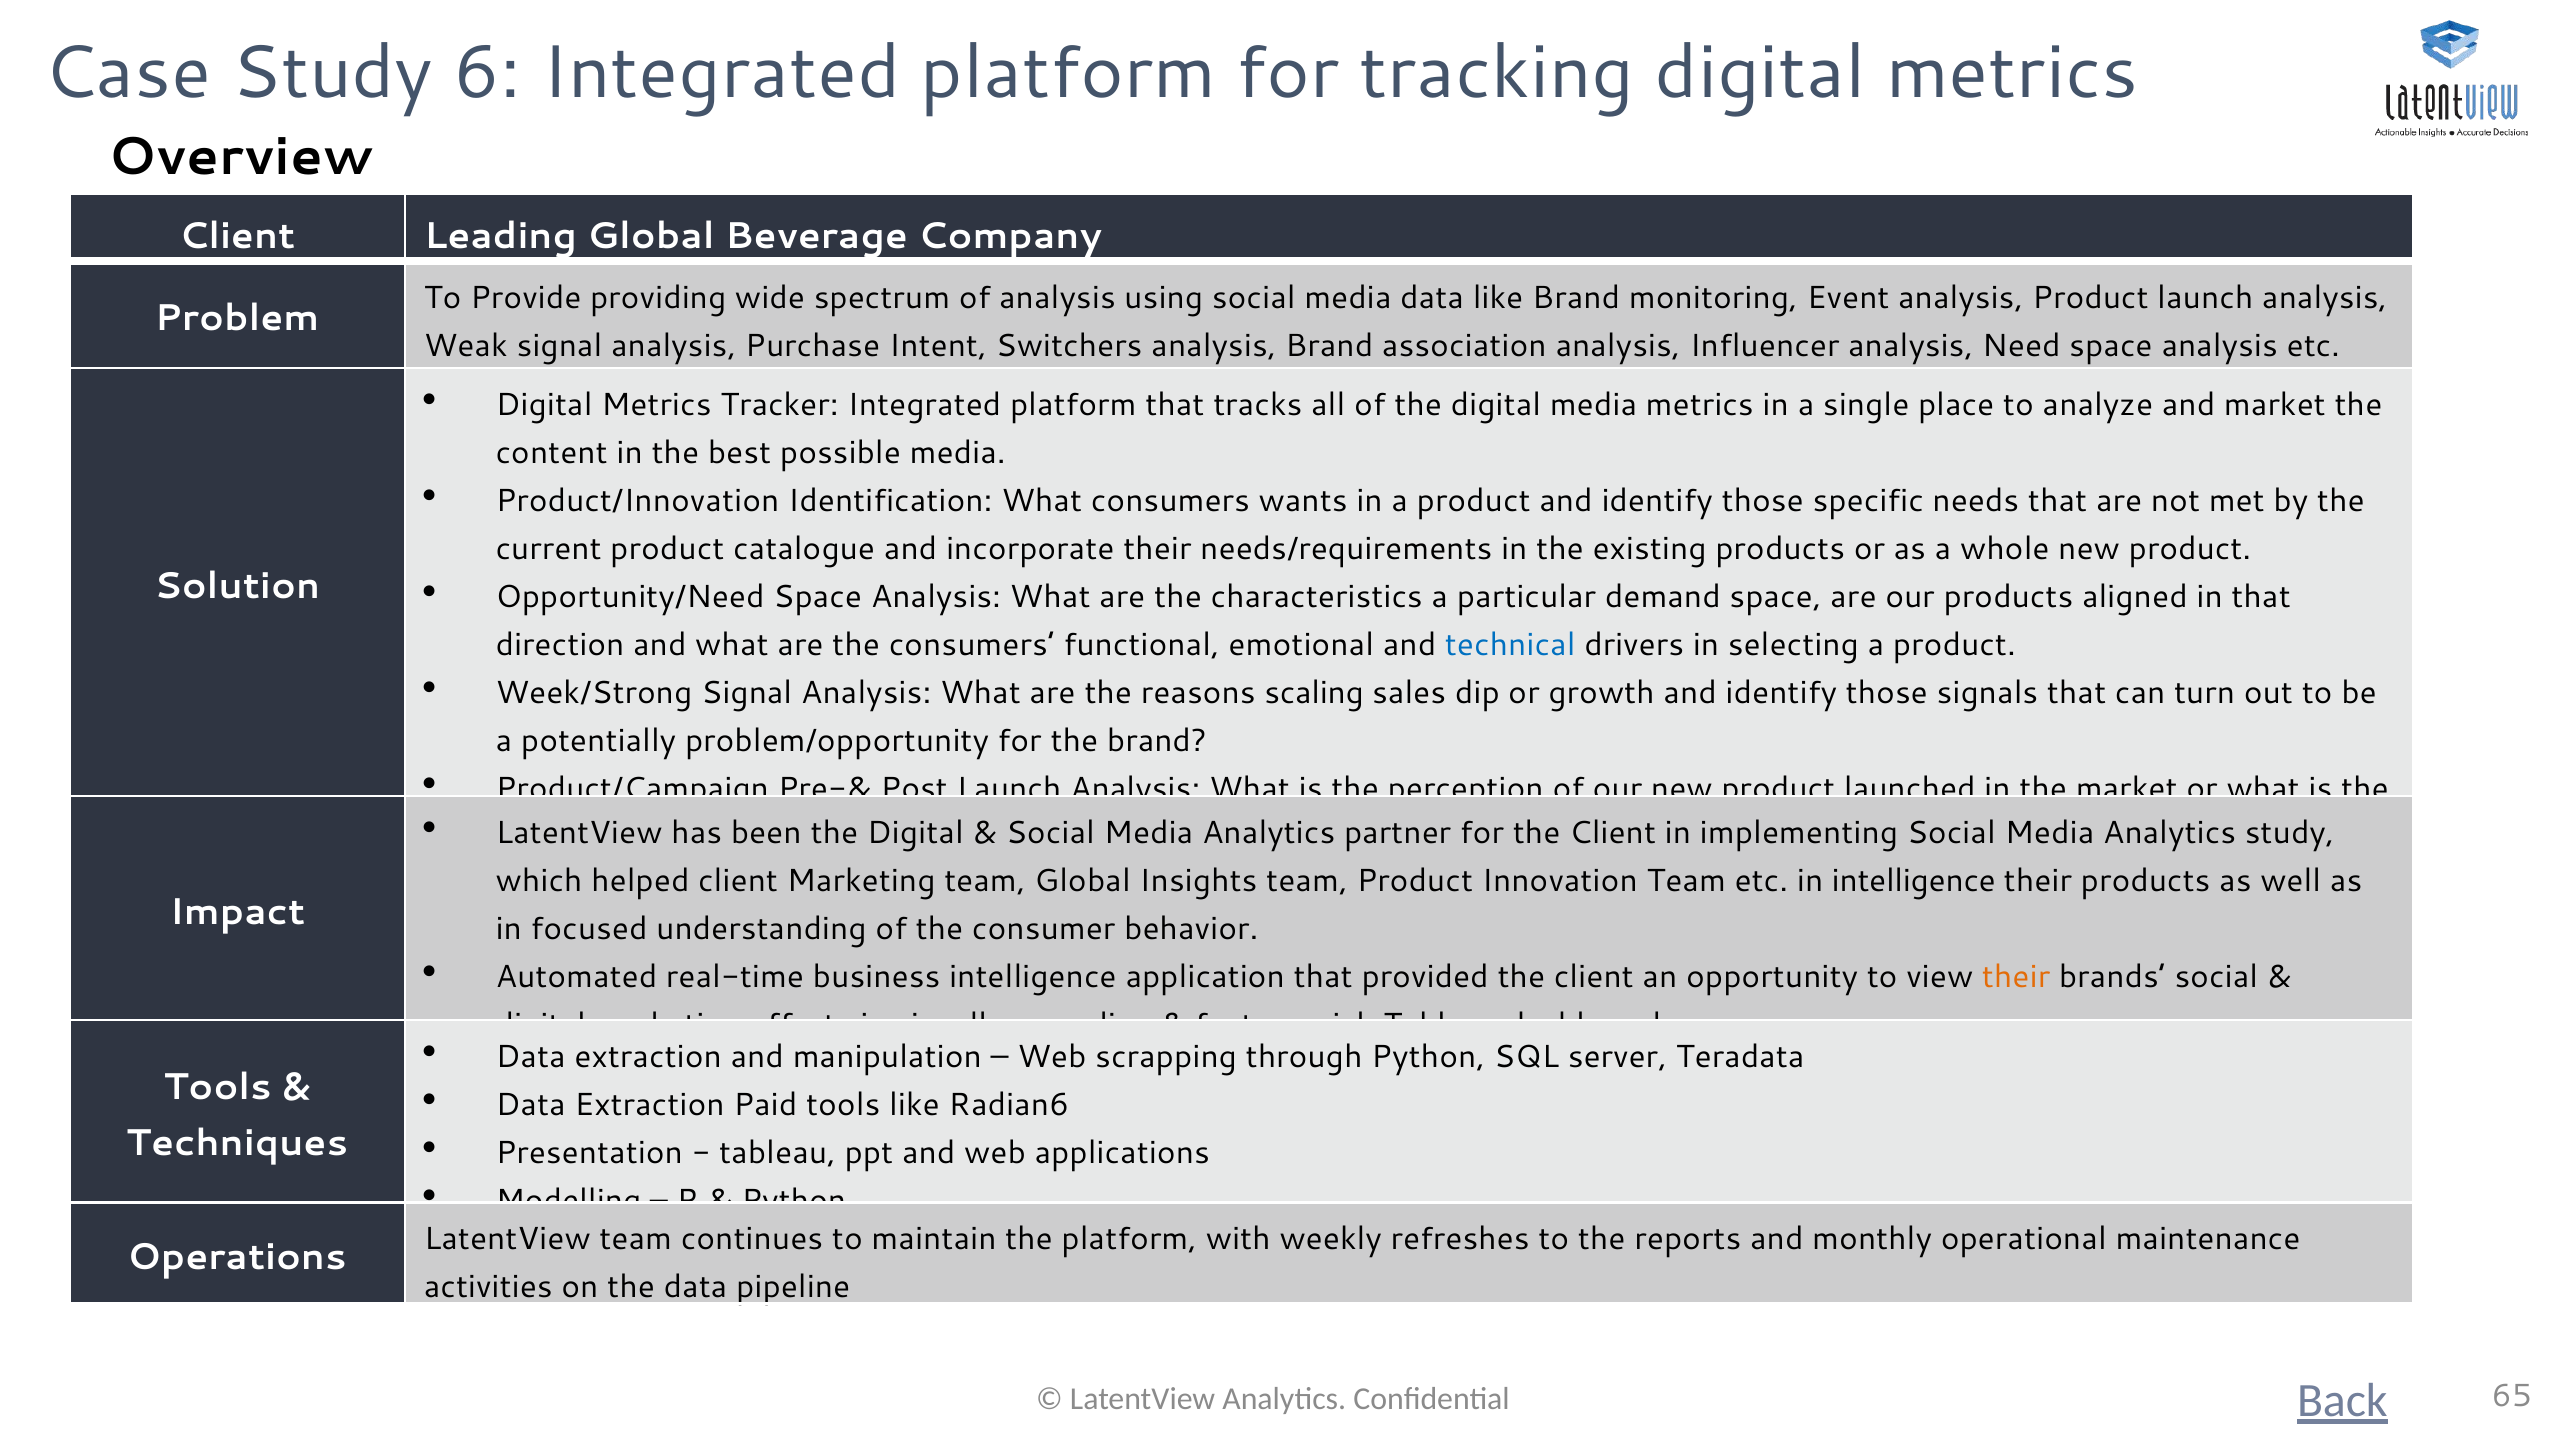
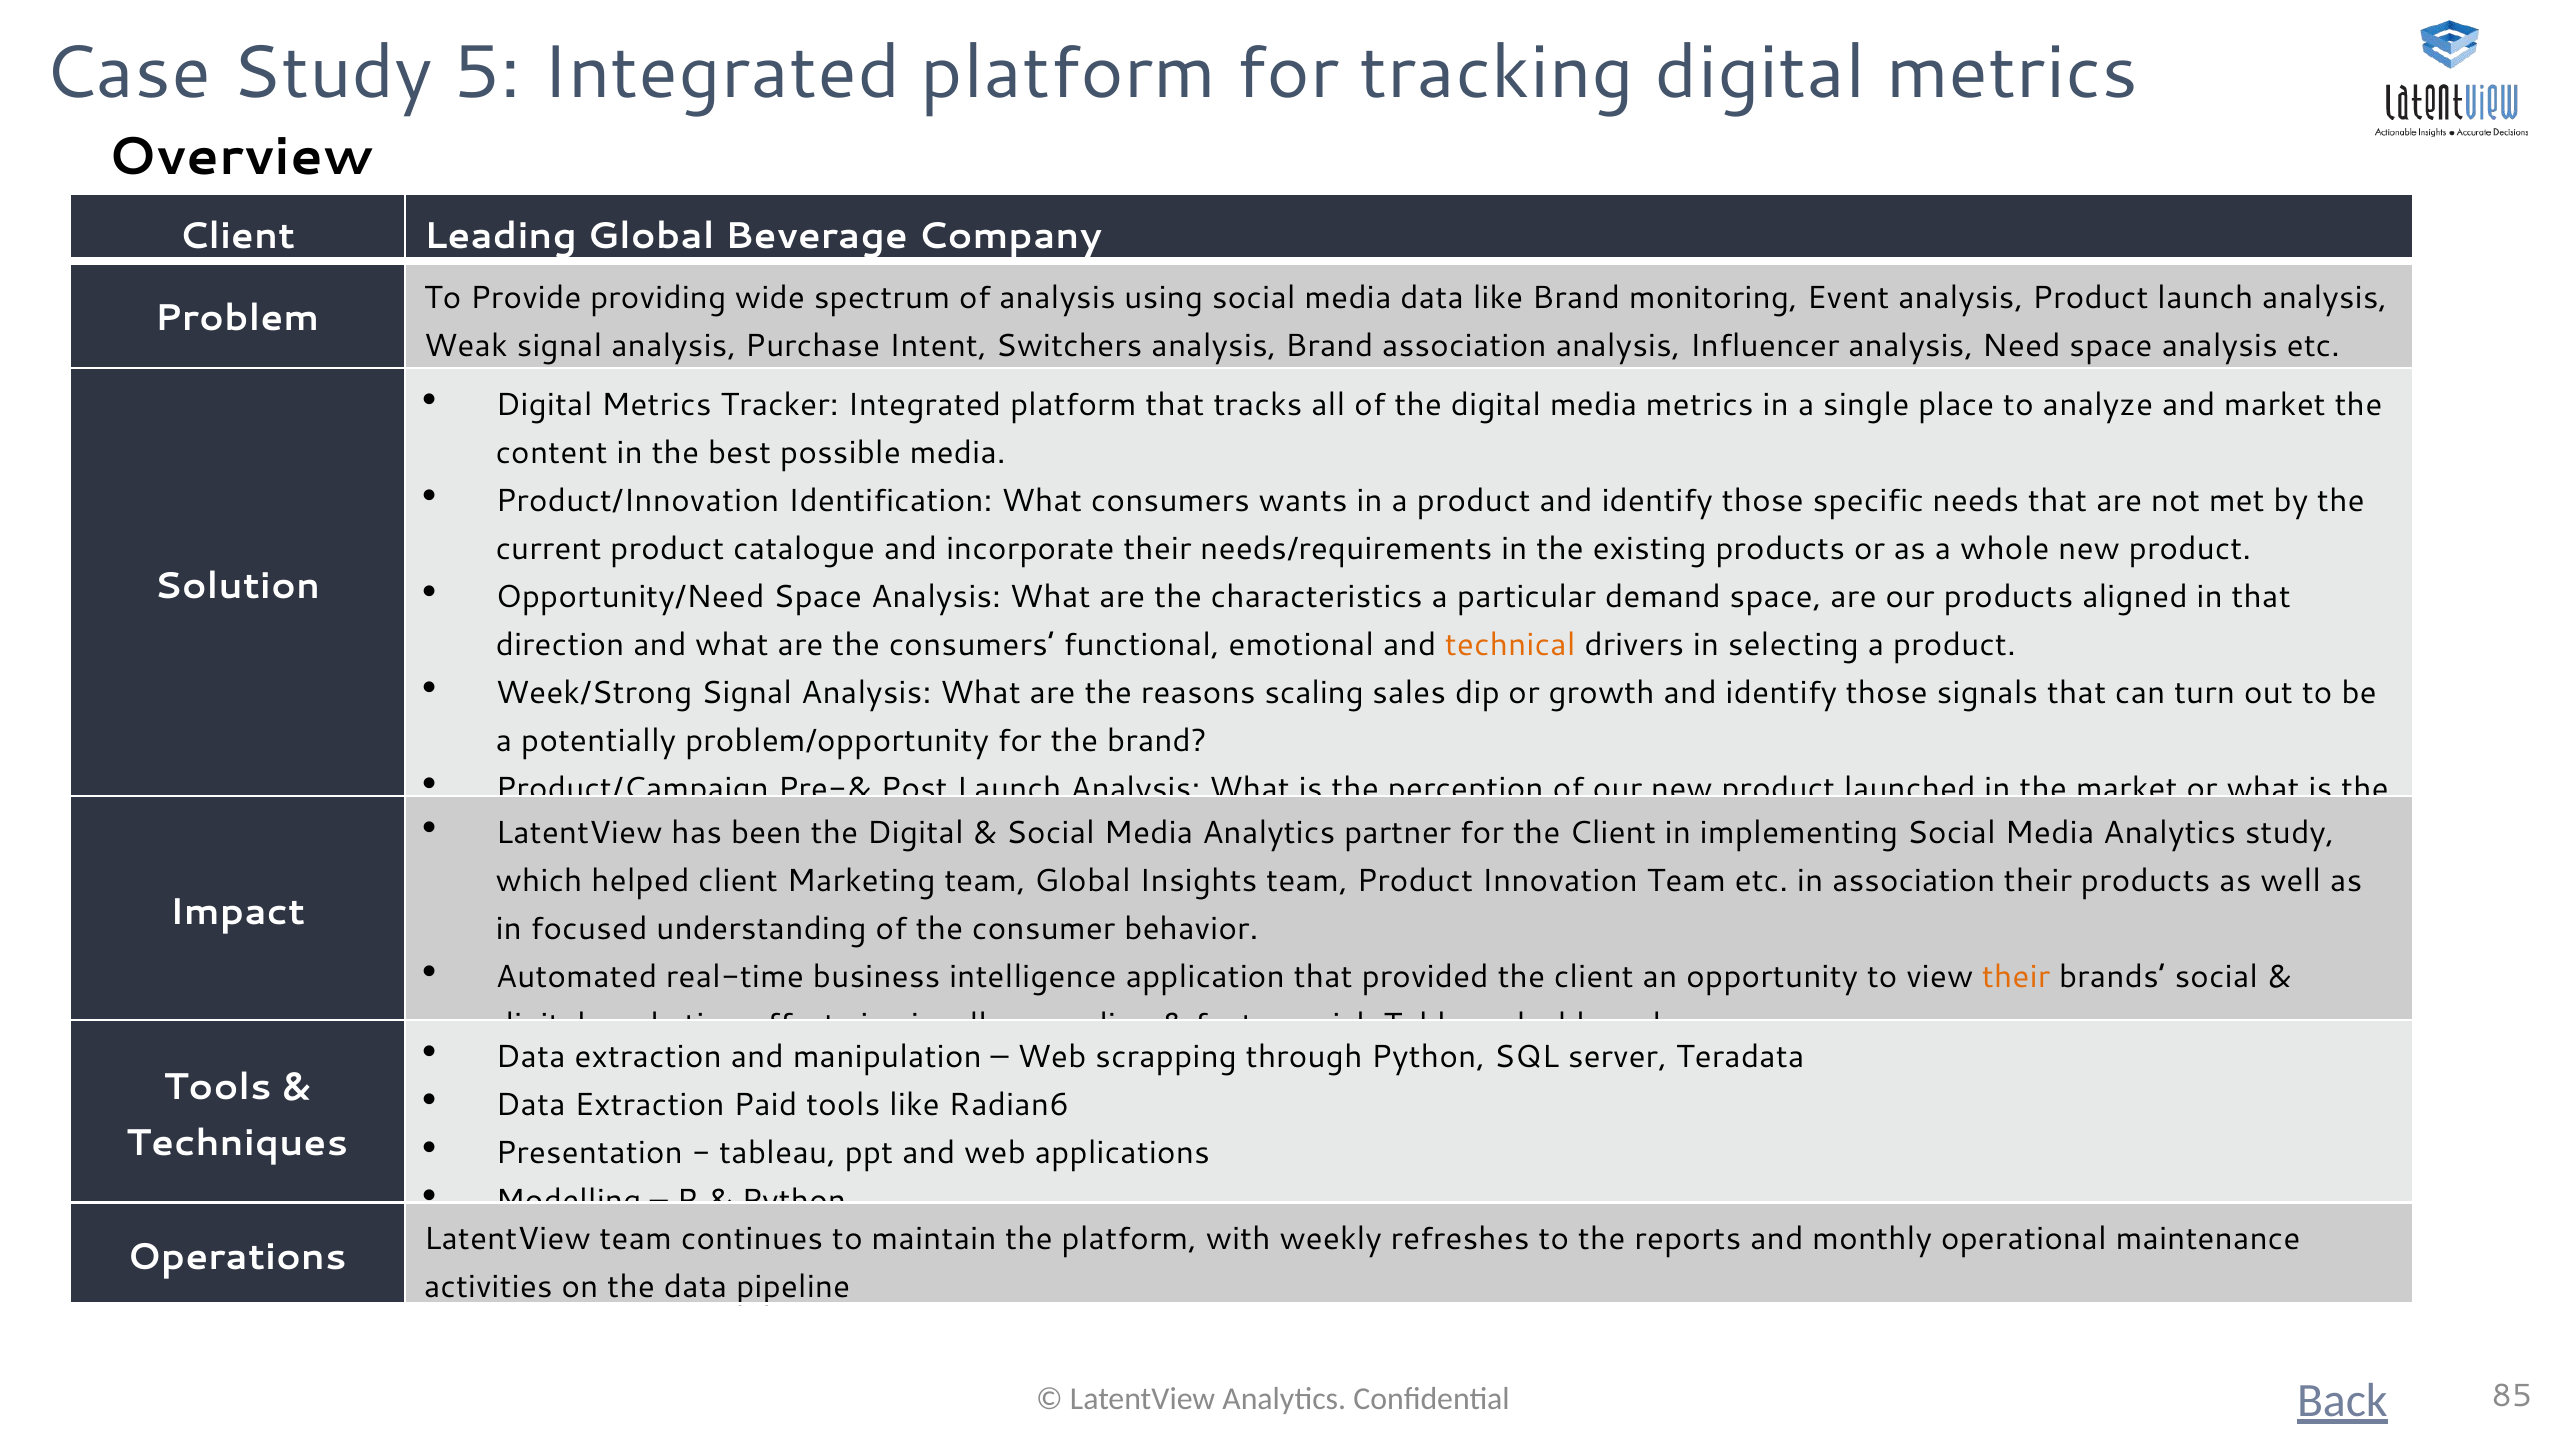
6: 6 -> 5
technical colour: blue -> orange
in intelligence: intelligence -> association
65: 65 -> 85
